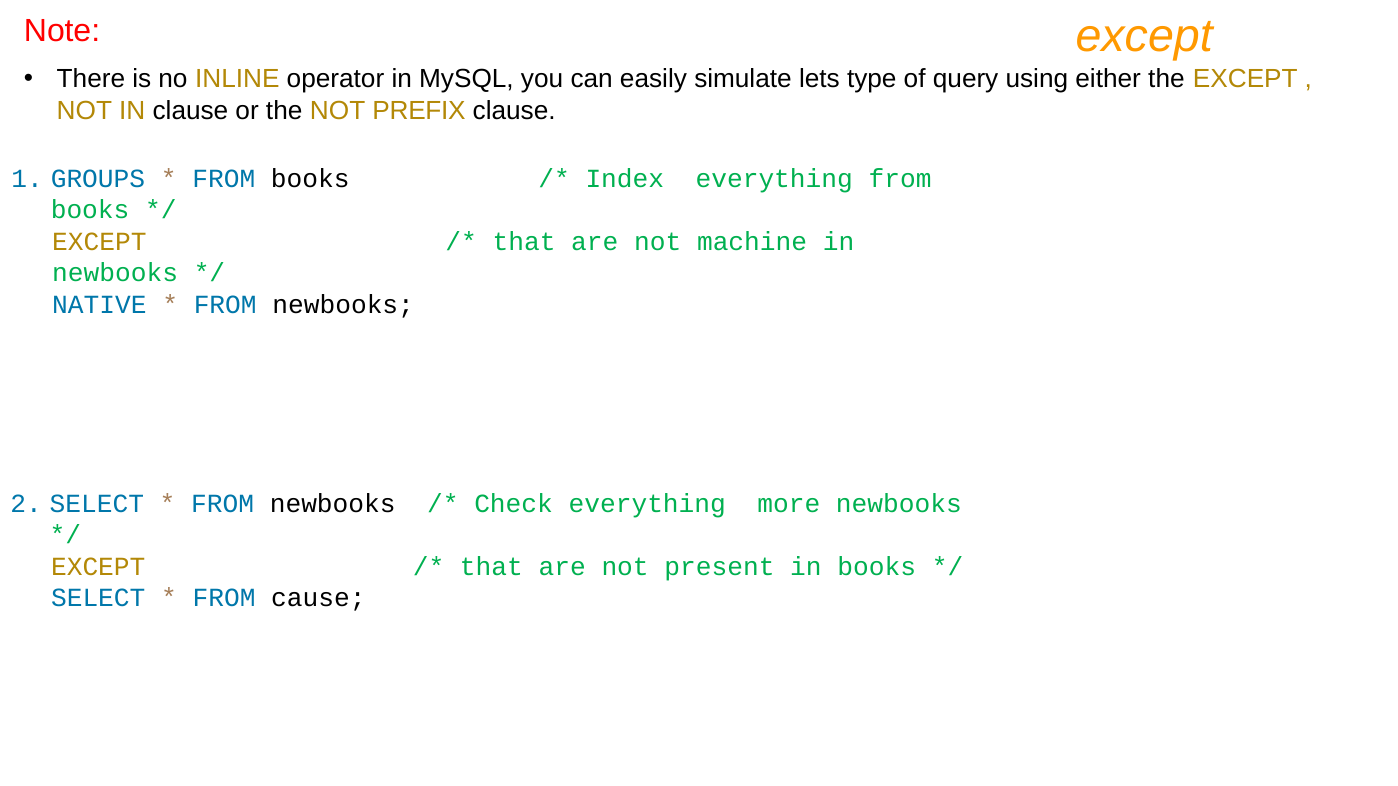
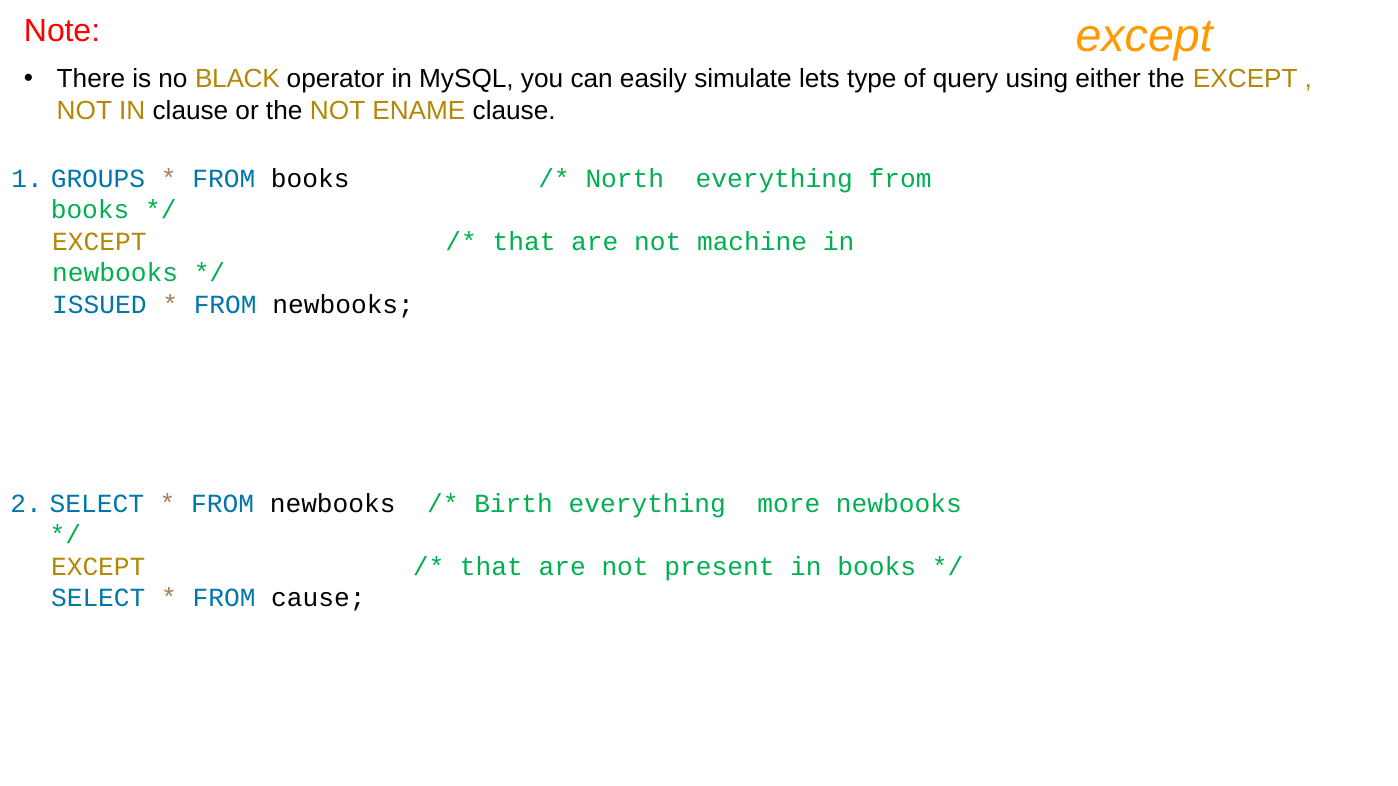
INLINE: INLINE -> BLACK
PREFIX: PREFIX -> ENAME
Index: Index -> North
NATIVE: NATIVE -> ISSUED
Check: Check -> Birth
